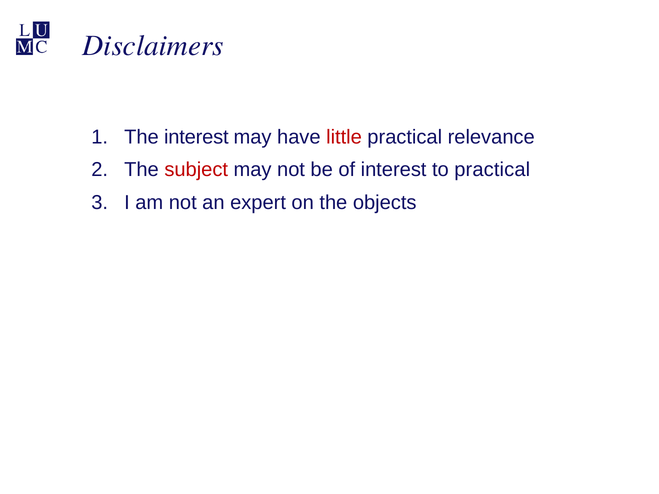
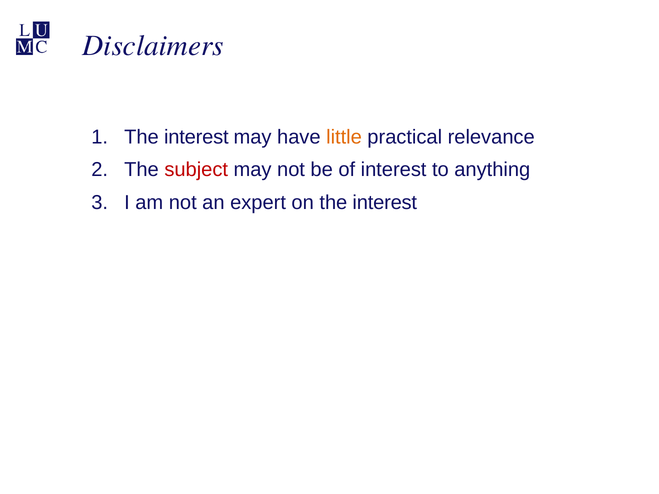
little colour: red -> orange
to practical: practical -> anything
on the objects: objects -> interest
